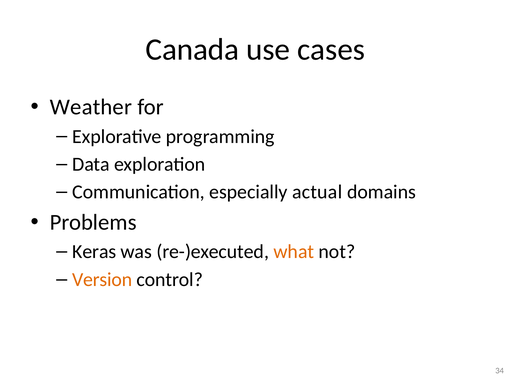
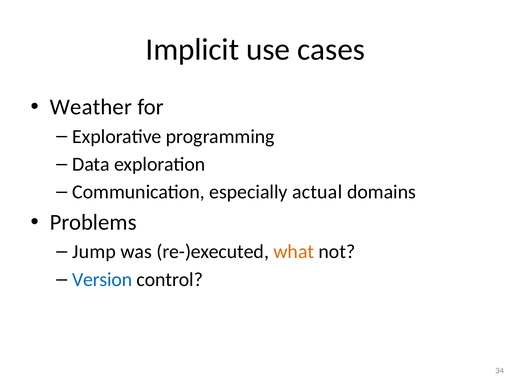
Canada: Canada -> Implicit
Keras: Keras -> Jump
Version colour: orange -> blue
